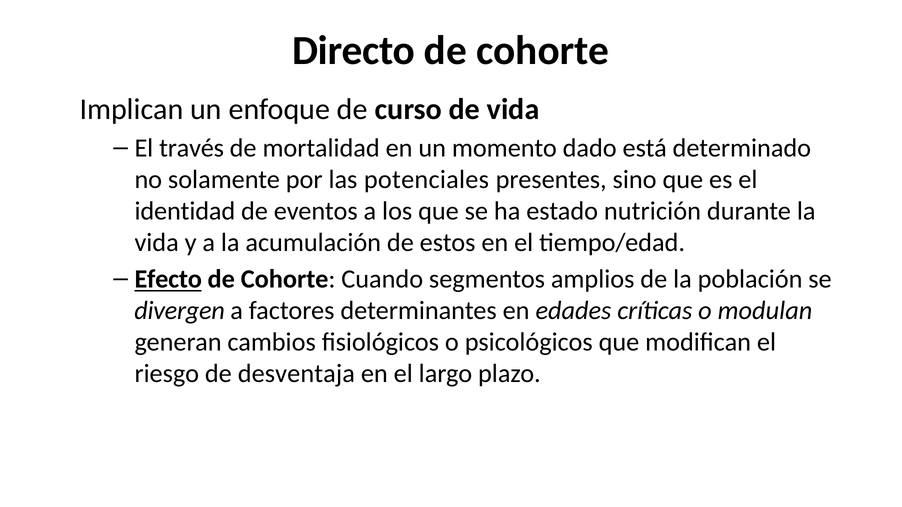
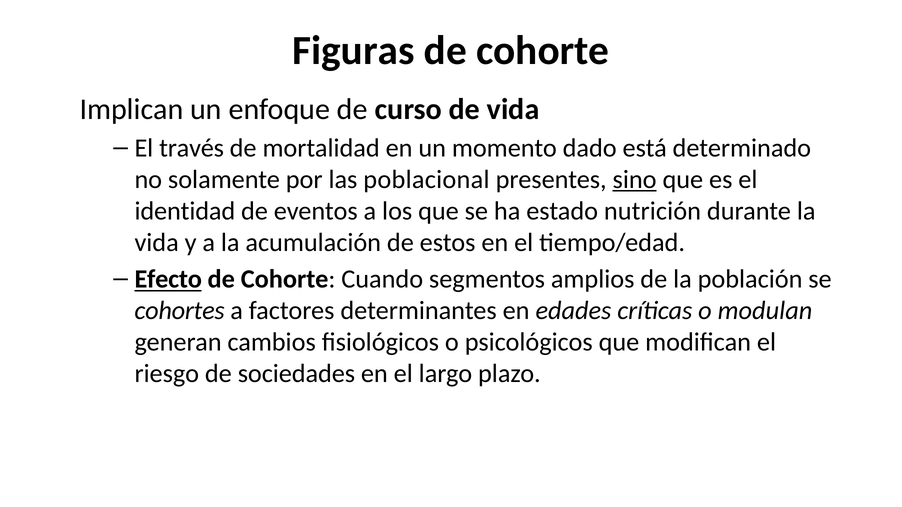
Directo: Directo -> Figuras
potenciales: potenciales -> poblacional
sino underline: none -> present
divergen: divergen -> cohortes
desventaja: desventaja -> sociedades
